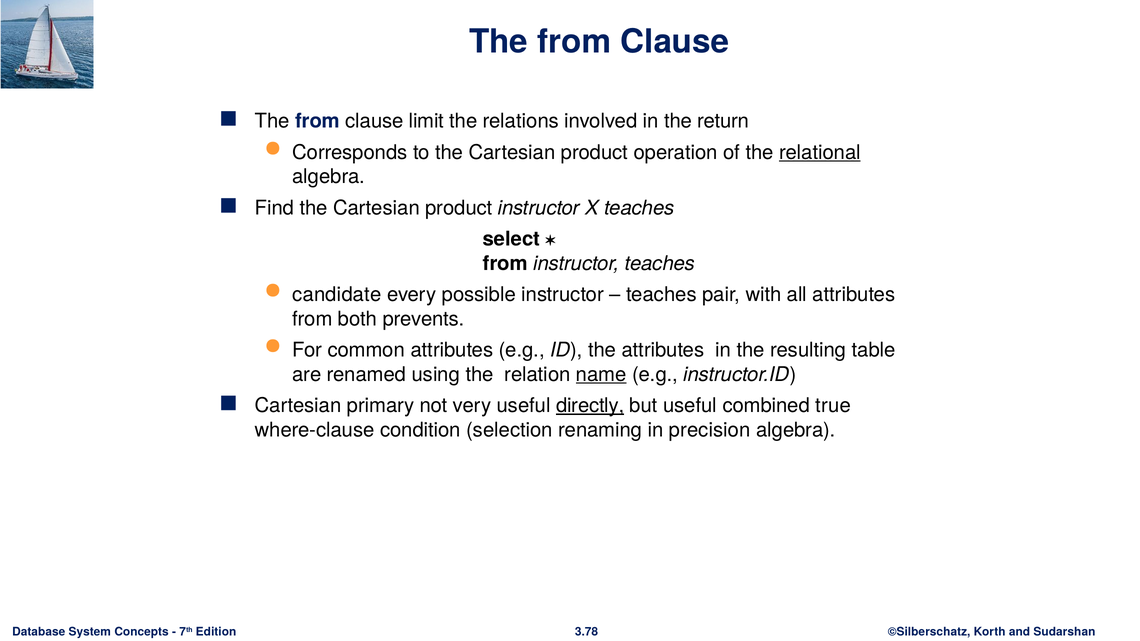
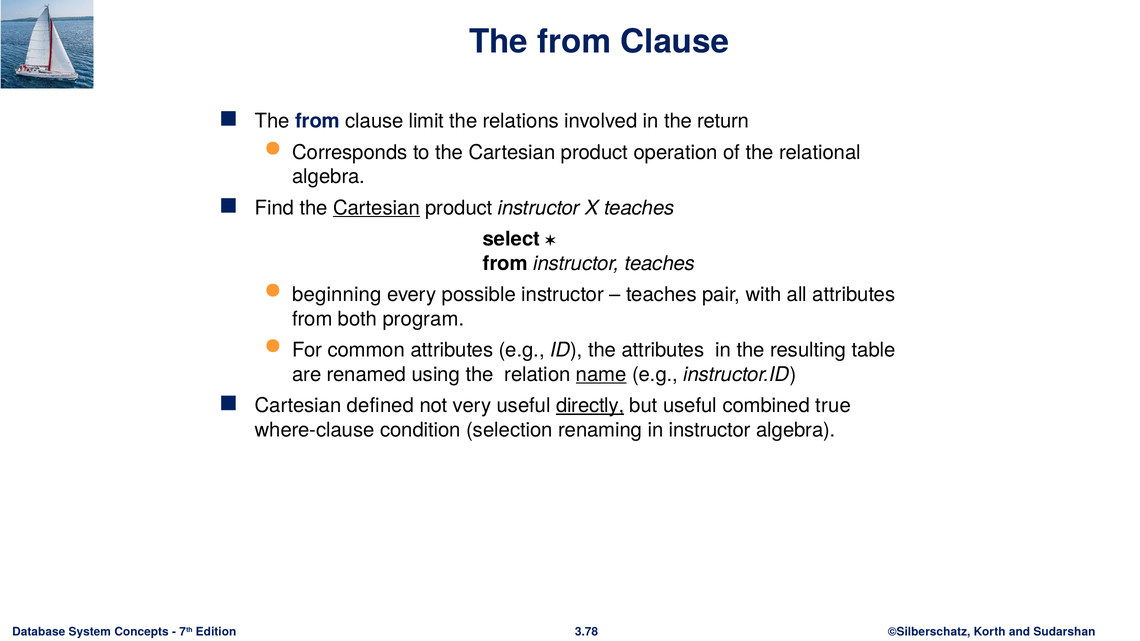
relational underline: present -> none
Cartesian at (376, 208) underline: none -> present
candidate: candidate -> beginning
prevents: prevents -> program
primary: primary -> defined
in precision: precision -> instructor
